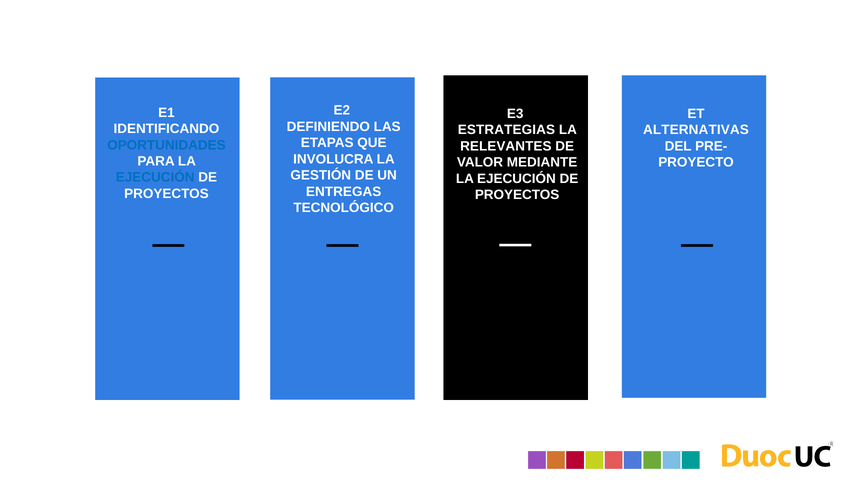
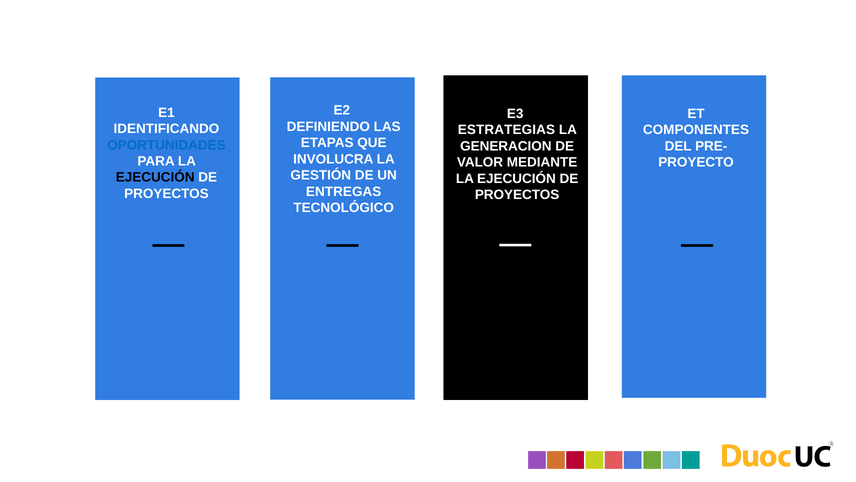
ALTERNATIVAS: ALTERNATIVAS -> COMPONENTES
RELEVANTES: RELEVANTES -> GENERACION
EJECUCIÓN at (155, 177) colour: blue -> black
